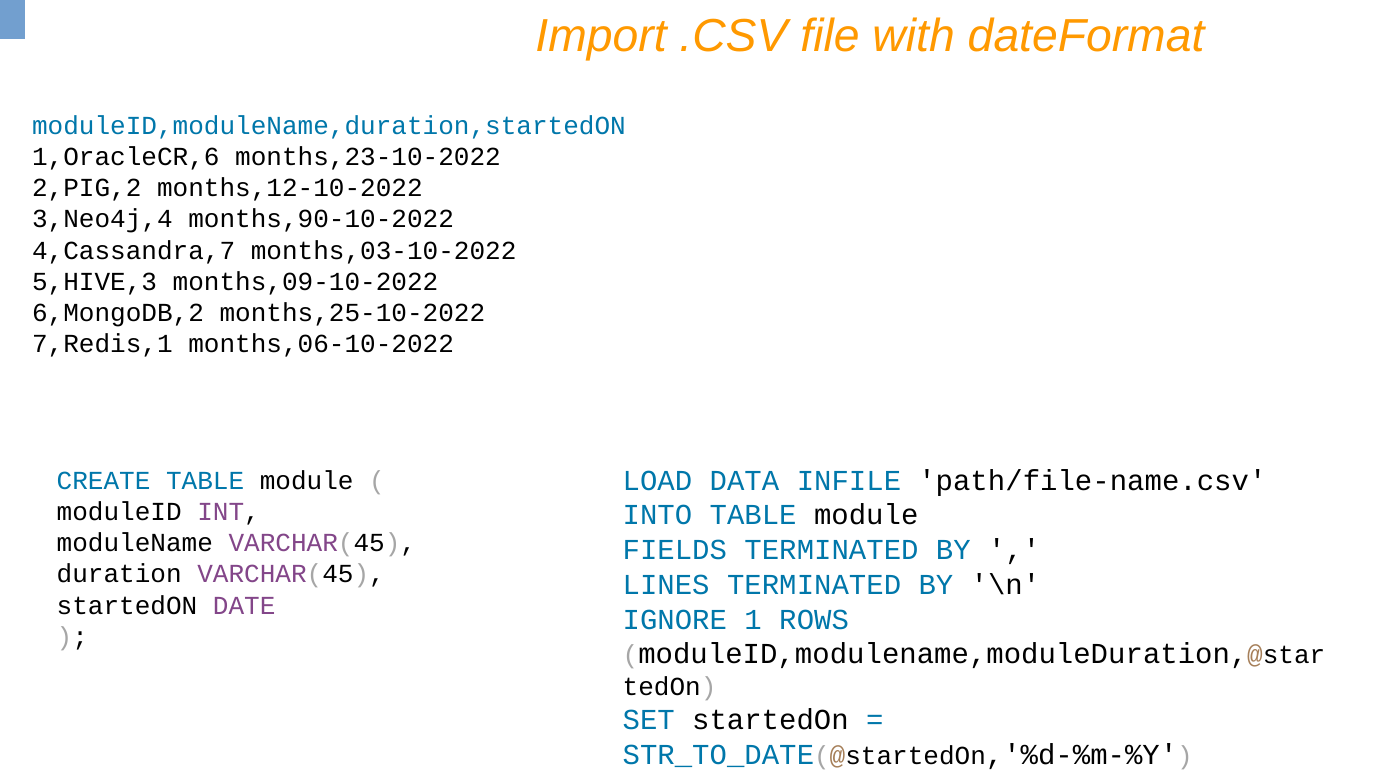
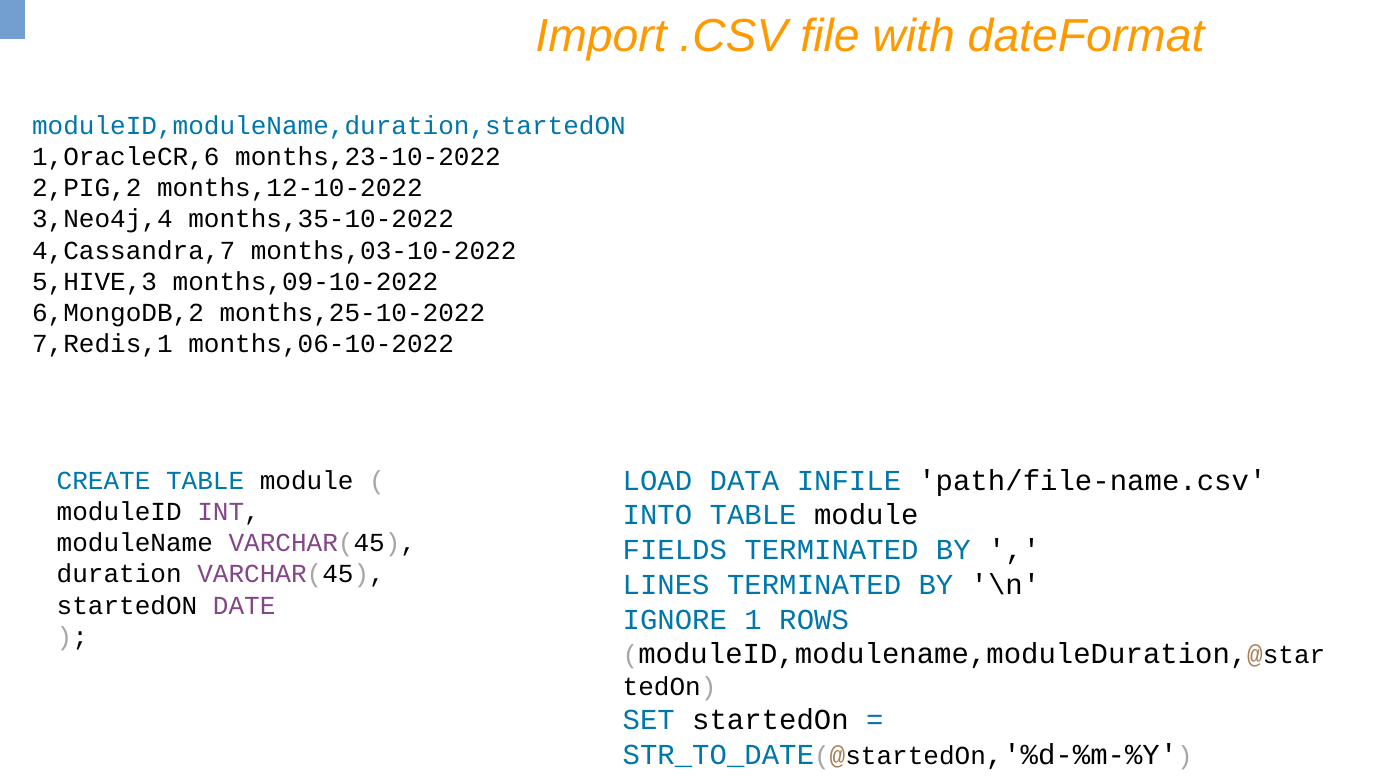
months,90-10-2022: months,90-10-2022 -> months,35-10-2022
